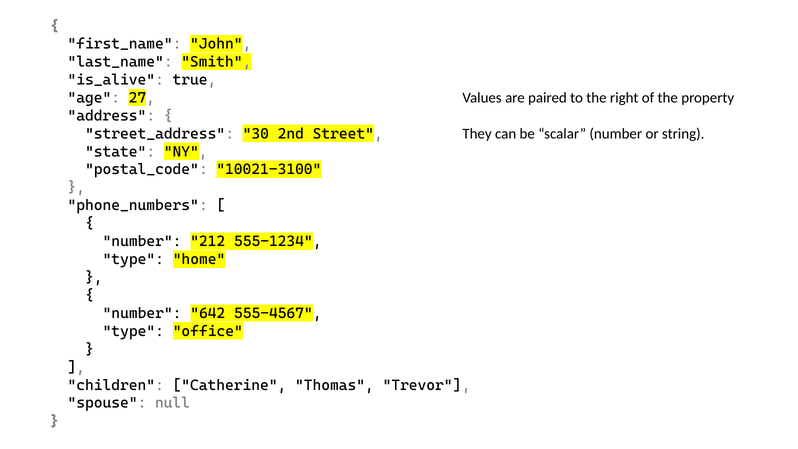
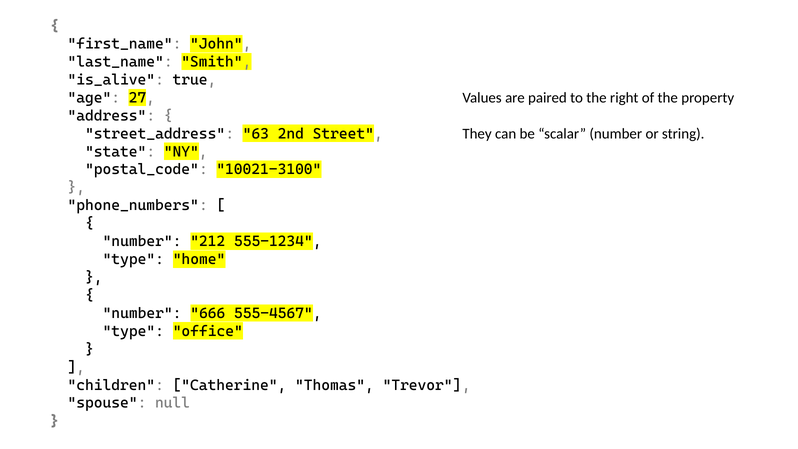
30: 30 -> 63
642: 642 -> 666
